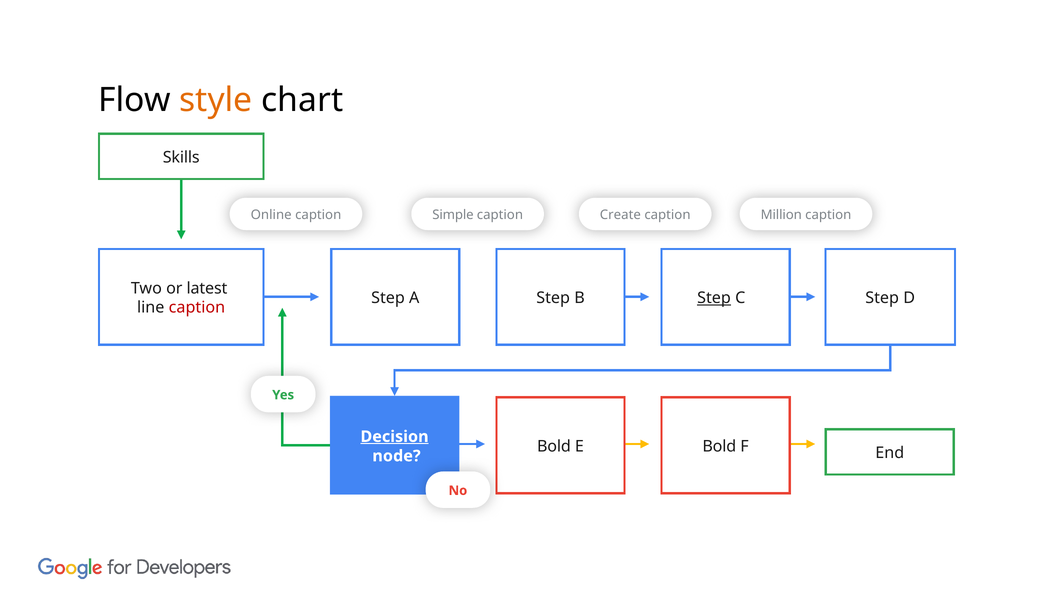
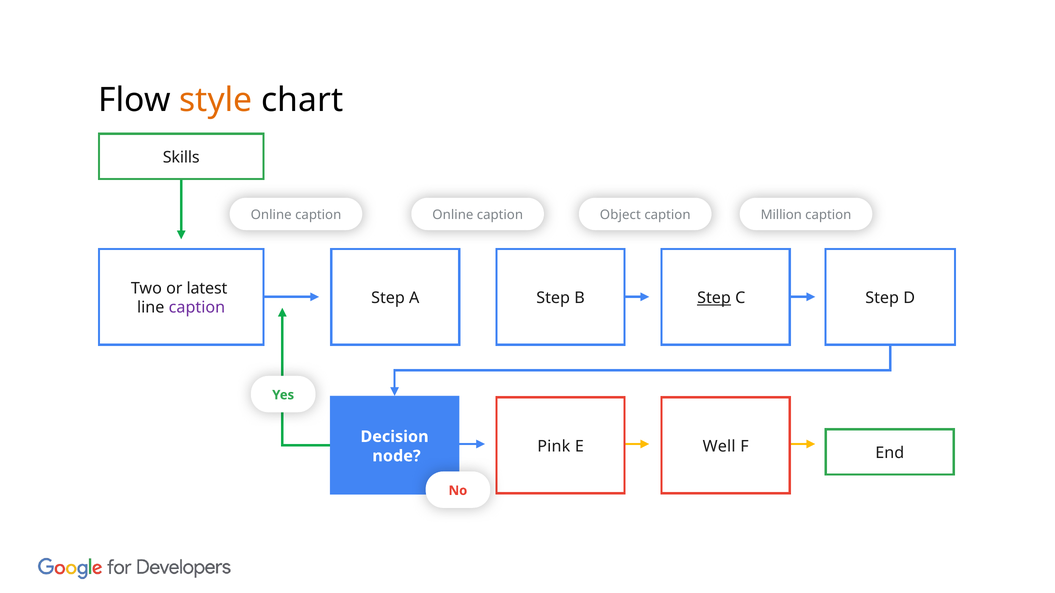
Simple at (453, 215): Simple -> Online
Create: Create -> Object
caption at (197, 308) colour: red -> purple
Decision underline: present -> none
Bold at (554, 447): Bold -> Pink
E Bold: Bold -> Well
